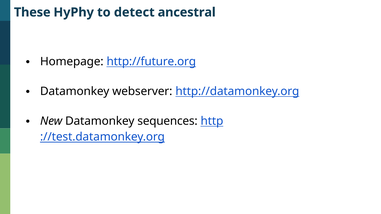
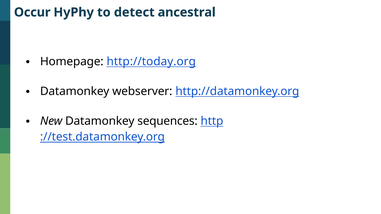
These: These -> Occur
http://future.org: http://future.org -> http://today.org
